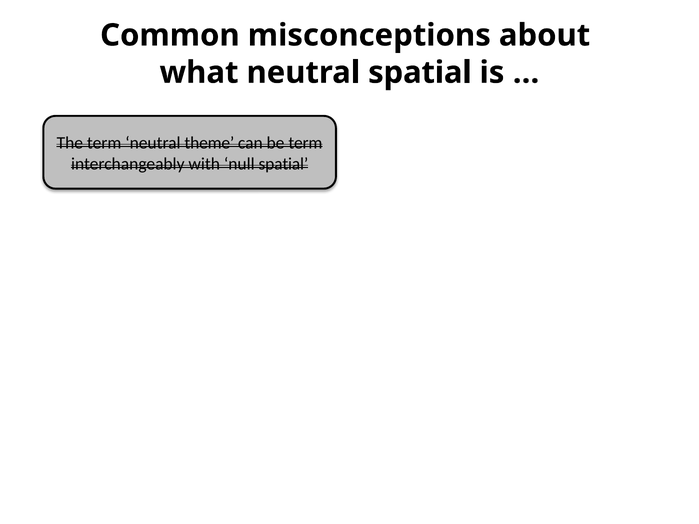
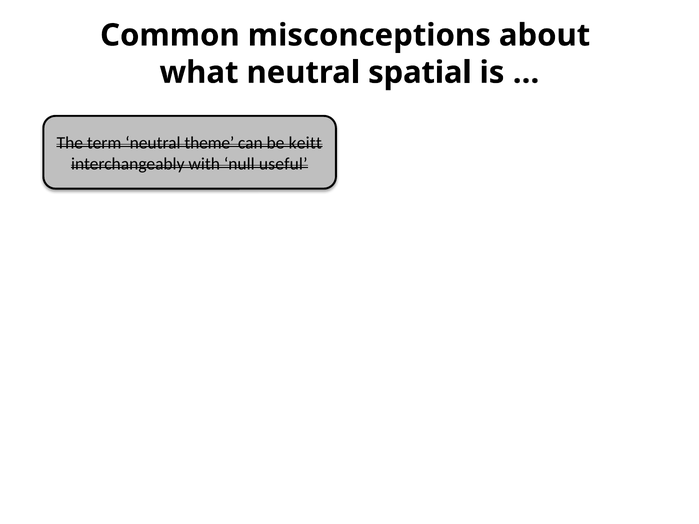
be term: term -> keitt
null spatial: spatial -> useful
